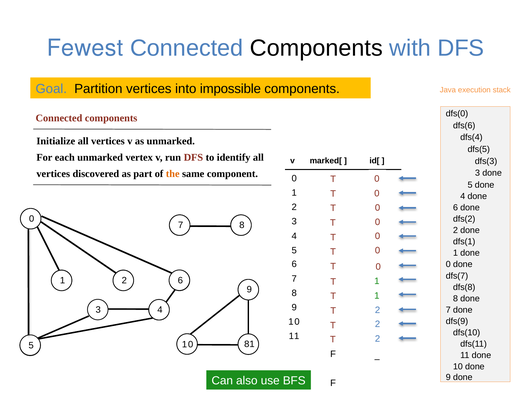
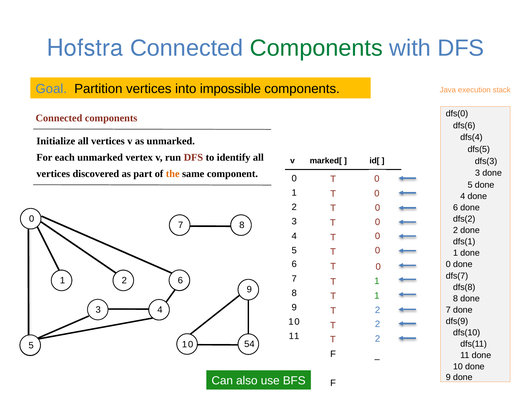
Fewest: Fewest -> Hofstra
Components at (316, 48) colour: black -> green
81: 81 -> 54
